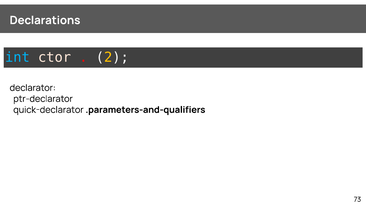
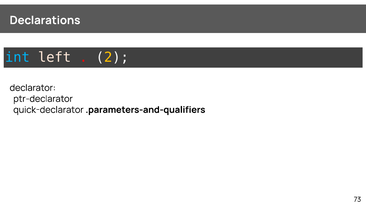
ctor: ctor -> left
